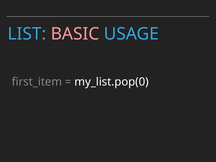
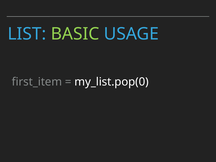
BASIC colour: pink -> light green
